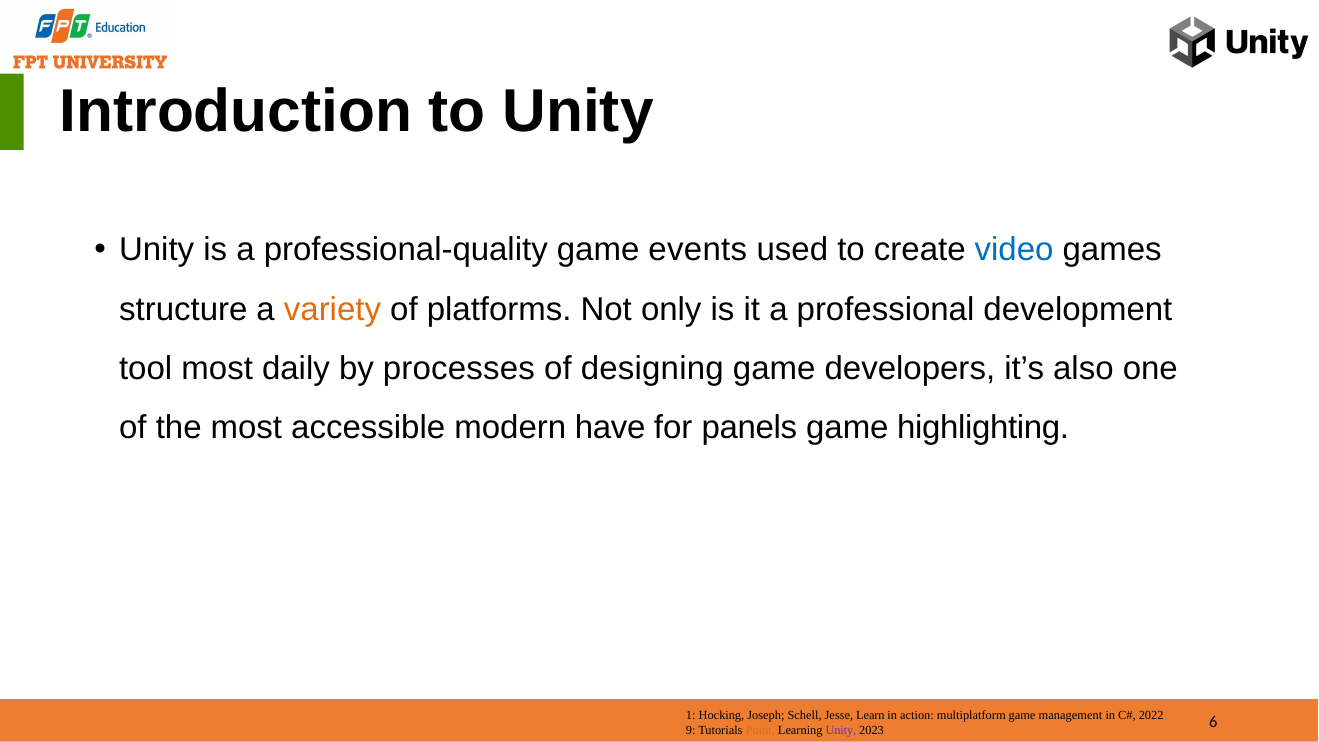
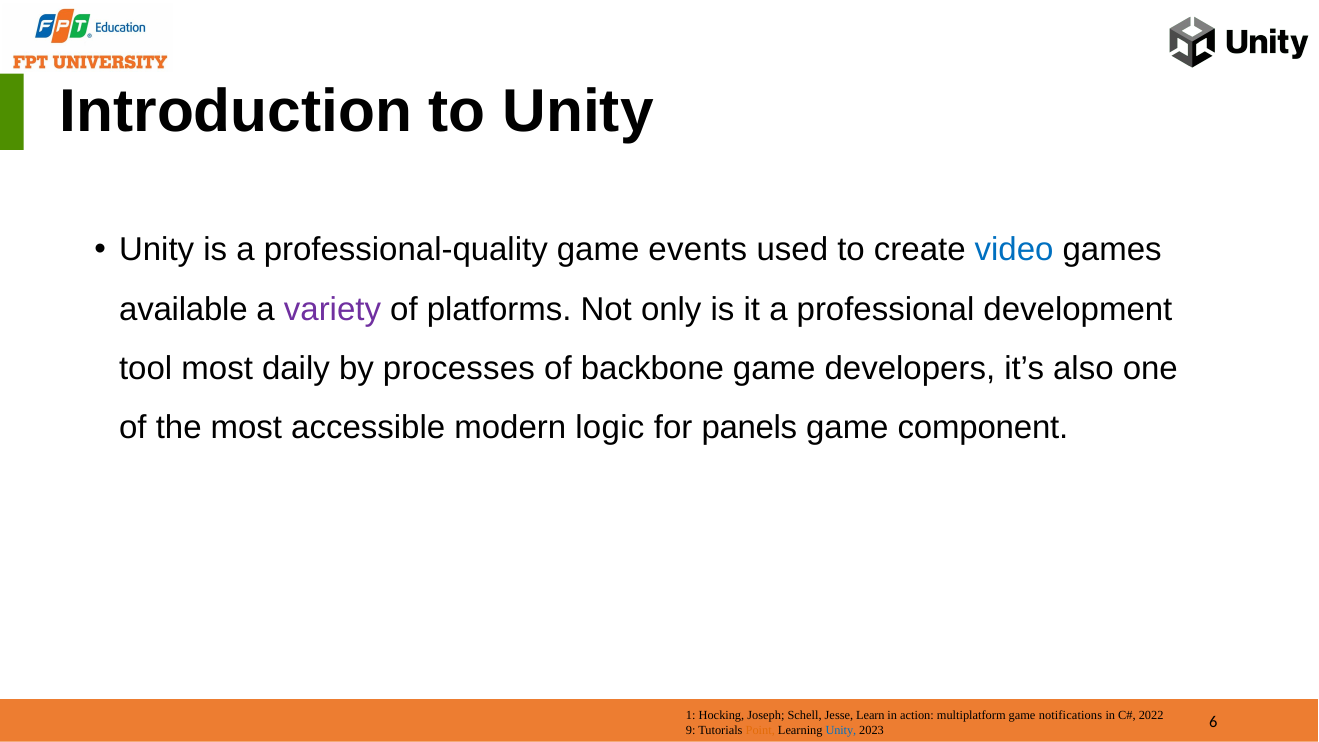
structure: structure -> available
variety colour: orange -> purple
designing: designing -> backbone
have: have -> logic
highlighting: highlighting -> component
management: management -> notifications
Unity at (841, 730) colour: purple -> blue
